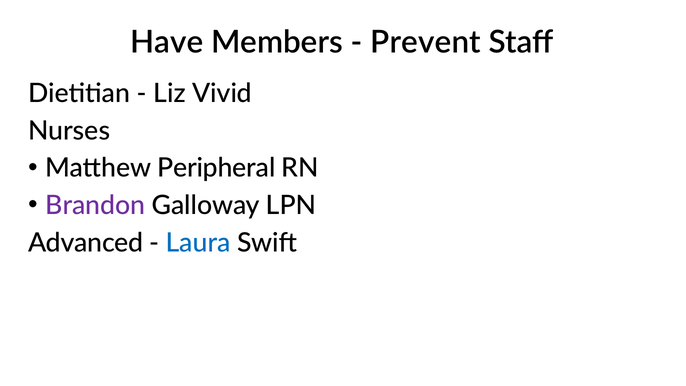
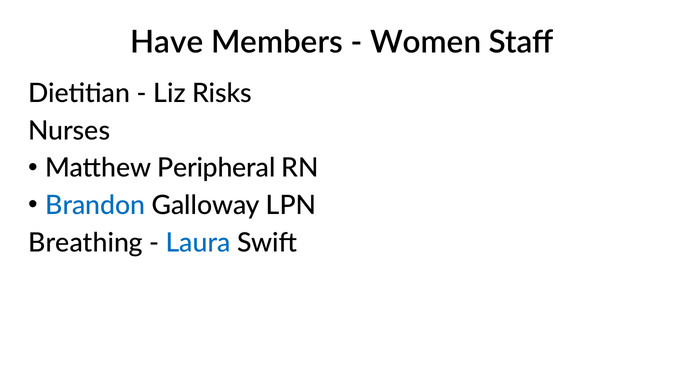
Prevent: Prevent -> Women
Vivid: Vivid -> Risks
Brandon colour: purple -> blue
Advanced: Advanced -> Breathing
